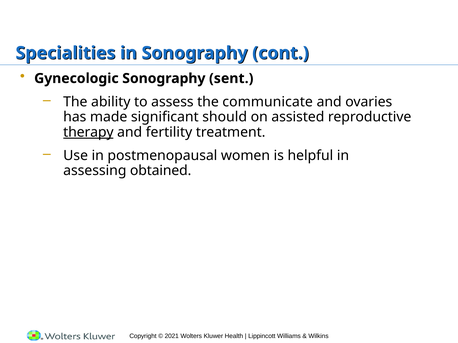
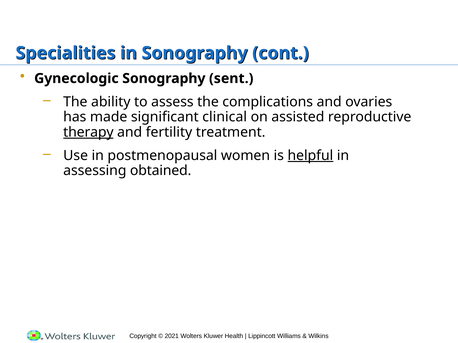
communicate: communicate -> complications
should: should -> clinical
helpful underline: none -> present
